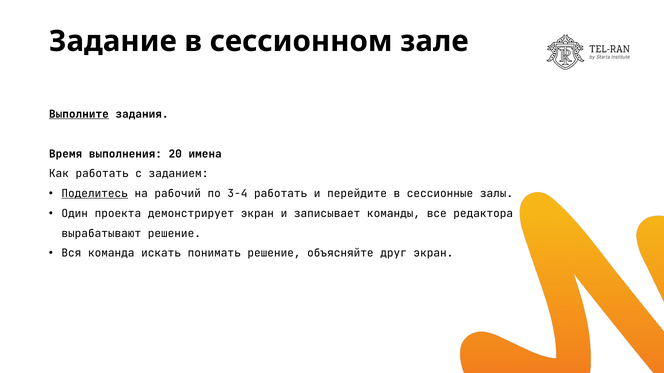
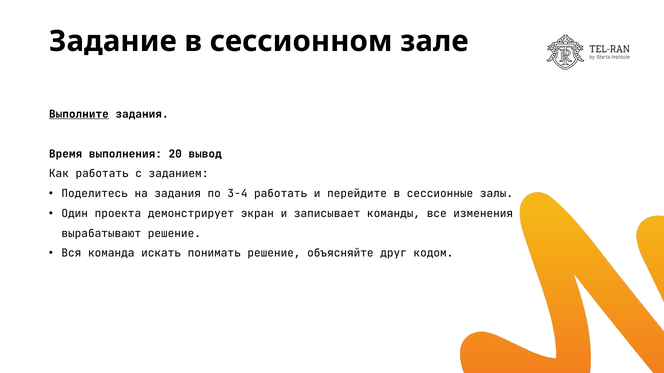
имена: имена -> вывод
Поделитесь underline: present -> none
на рабочий: рабочий -> задания
редактора: редактора -> изменения
друг экран: экран -> кодом
